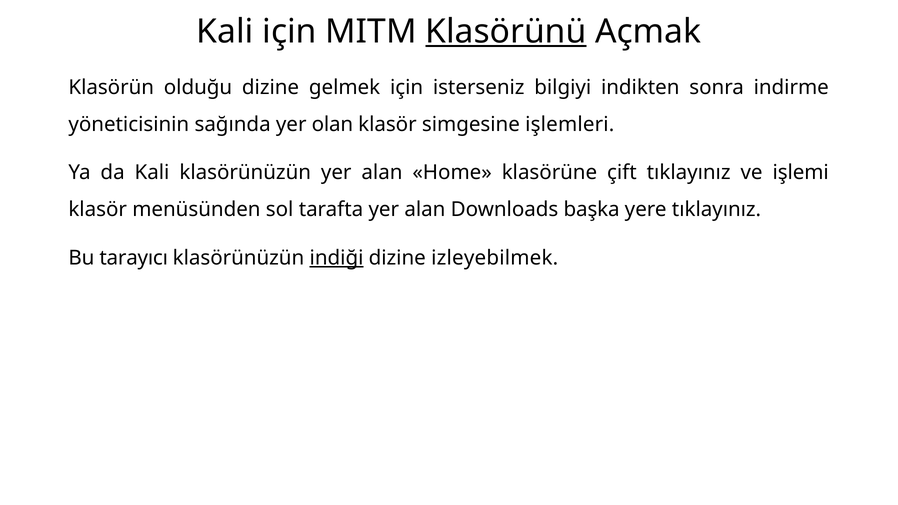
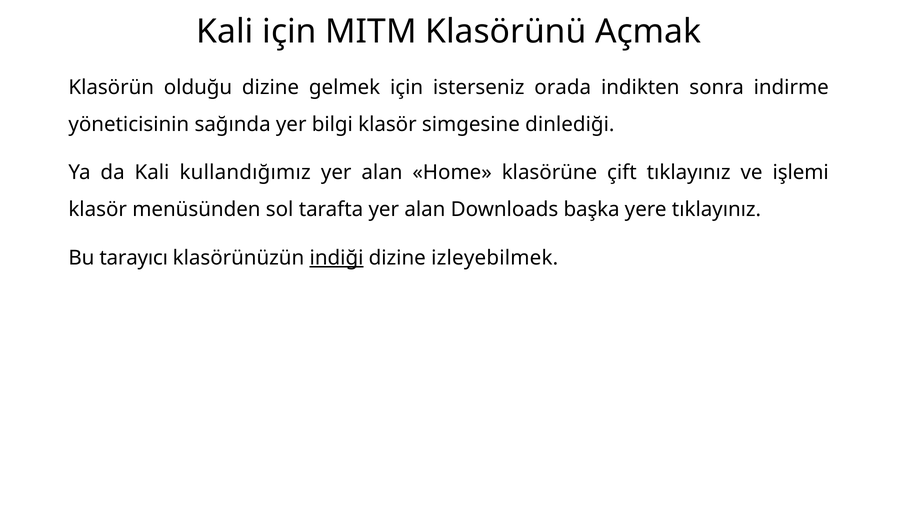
Klasörünü underline: present -> none
bilgiyi: bilgiyi -> orada
olan: olan -> bilgi
işlemleri: işlemleri -> dinlediği
Kali klasörünüzün: klasörünüzün -> kullandığımız
